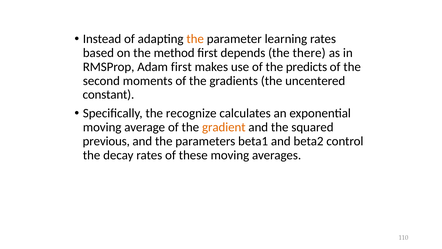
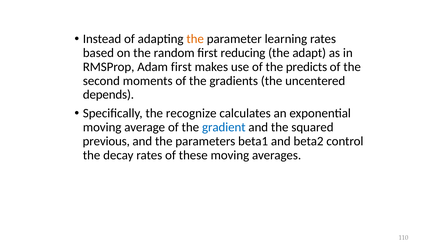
method: method -> random
depends: depends -> reducing
there: there -> adapt
constant: constant -> depends
gradient colour: orange -> blue
